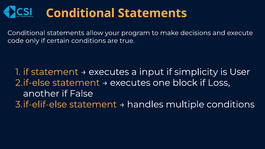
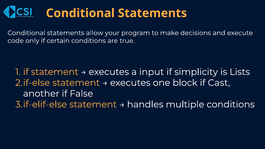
User: User -> Lists
Loss: Loss -> Cast
